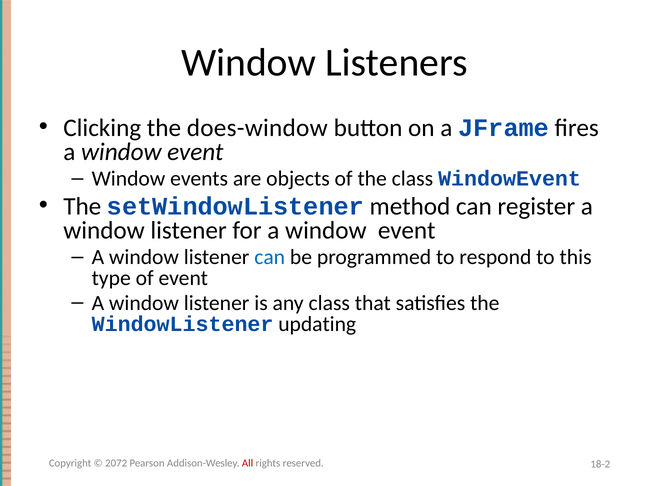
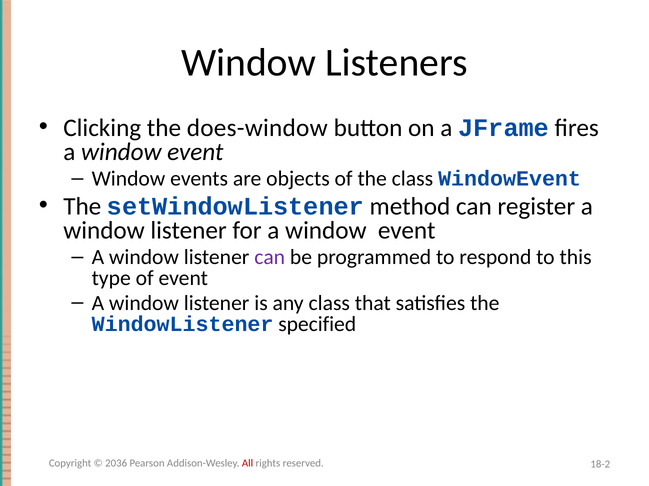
can at (270, 258) colour: blue -> purple
updating: updating -> specified
2072: 2072 -> 2036
